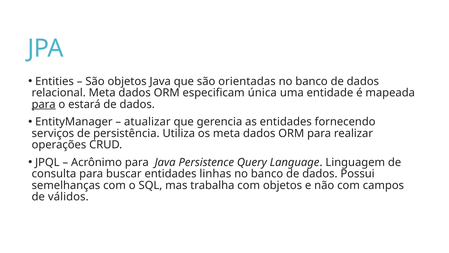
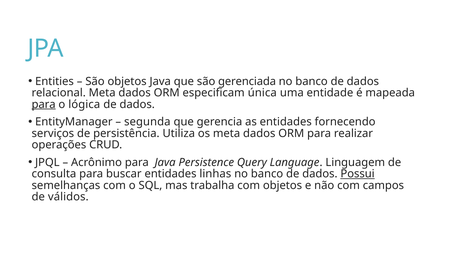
orientadas: orientadas -> gerenciada
estará: estará -> lógica
atualizar: atualizar -> segunda
Possui underline: none -> present
